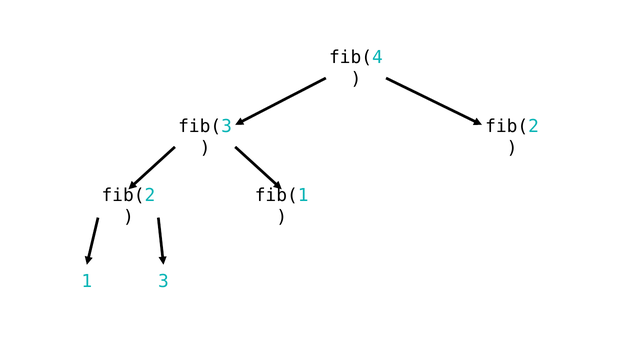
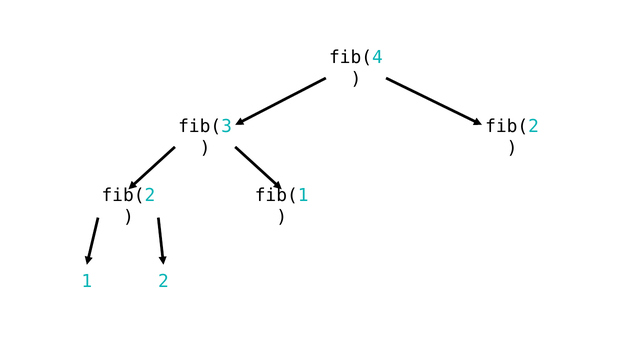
3: 3 -> 2
